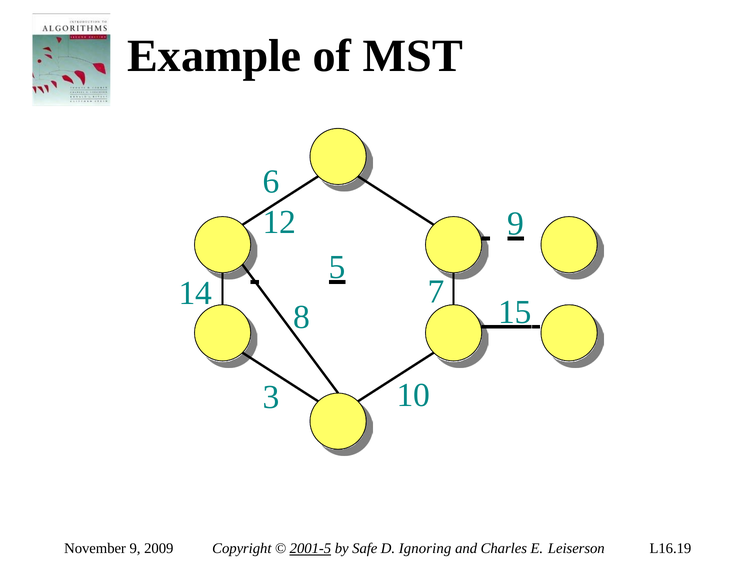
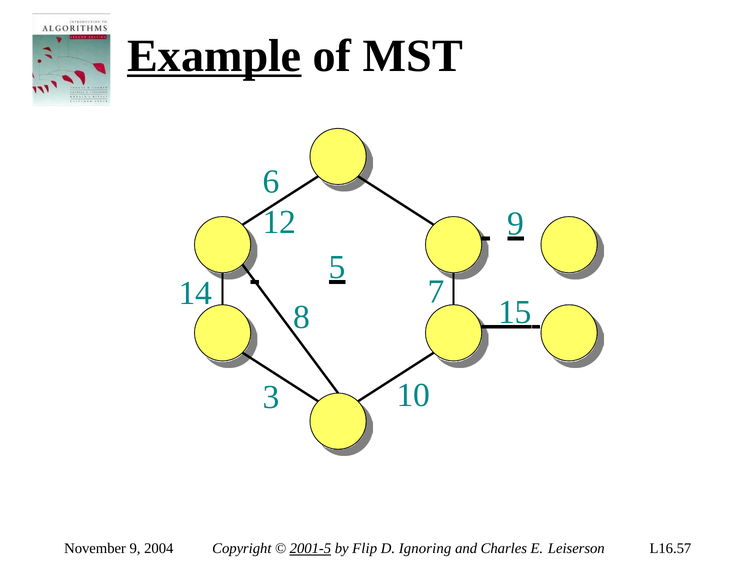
Example underline: none -> present
2009: 2009 -> 2004
Safe: Safe -> Flip
L16.19: L16.19 -> L16.57
